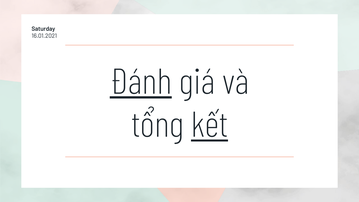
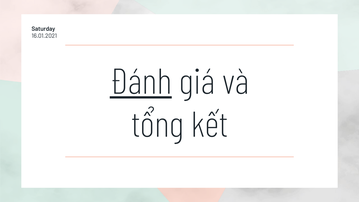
kết underline: present -> none
